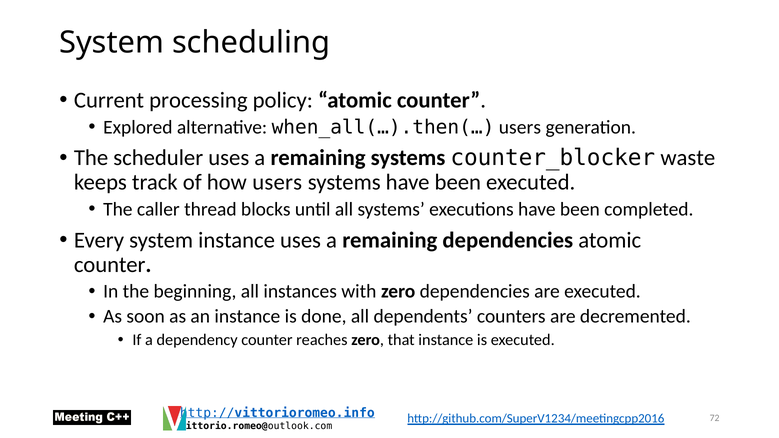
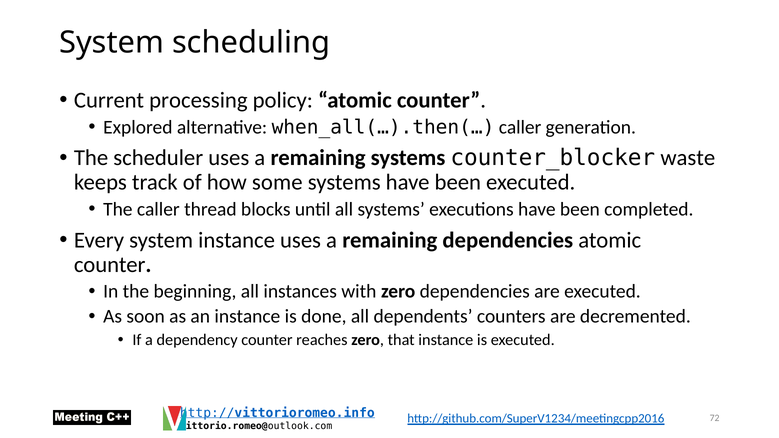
when_all(…).then(… users: users -> caller
how users: users -> some
